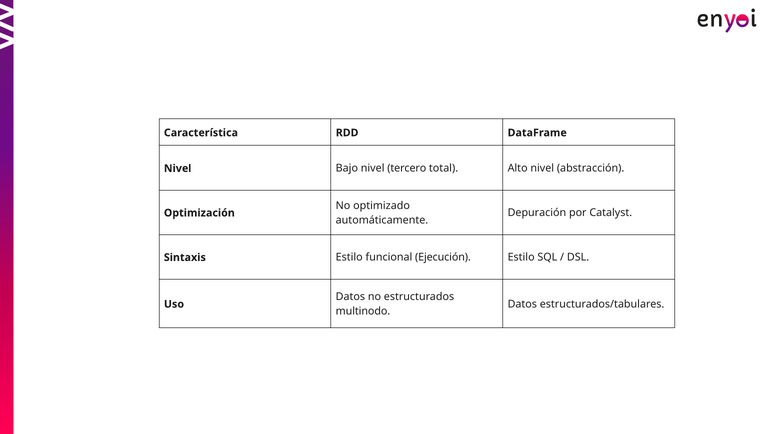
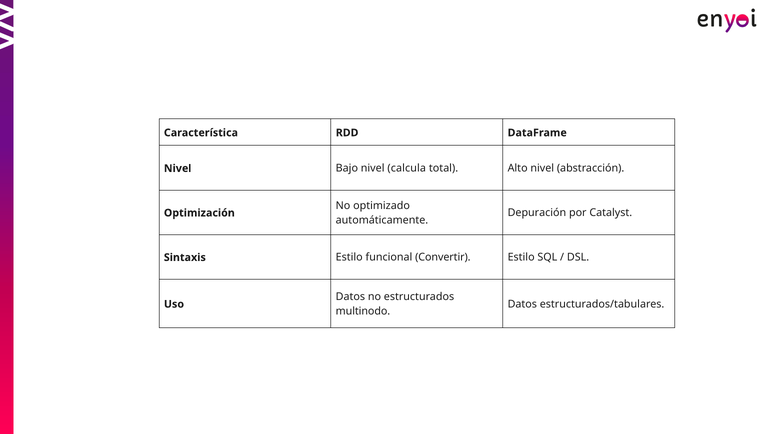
tercero: tercero -> calcula
Ejecución: Ejecución -> Convertir
